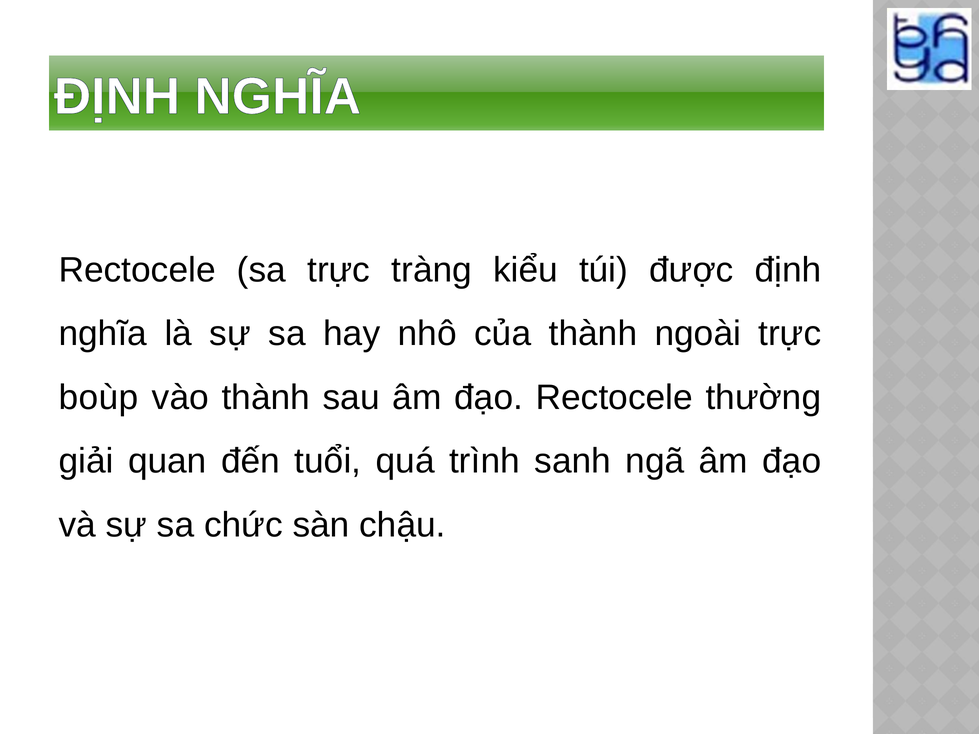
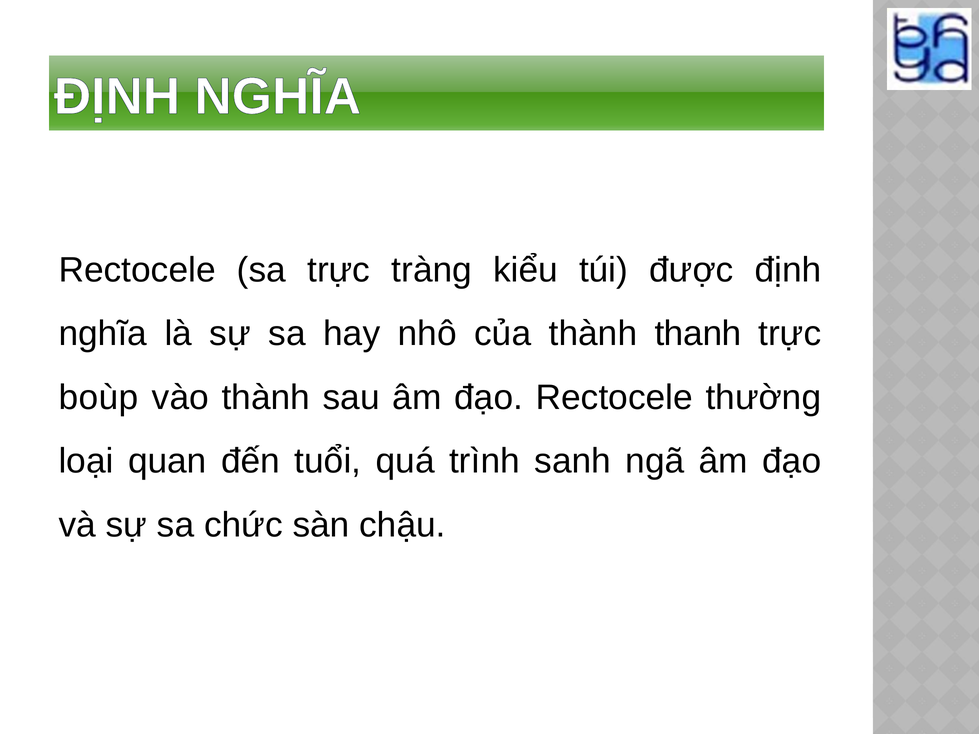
ngoài: ngoài -> thanh
giải: giải -> loại
